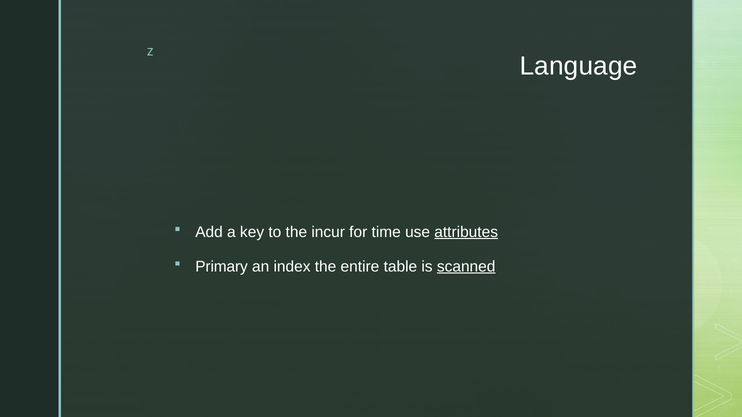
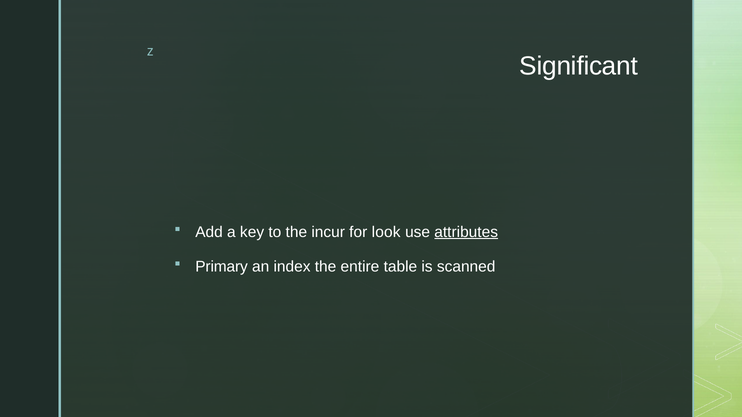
Language: Language -> Significant
time: time -> look
scanned underline: present -> none
